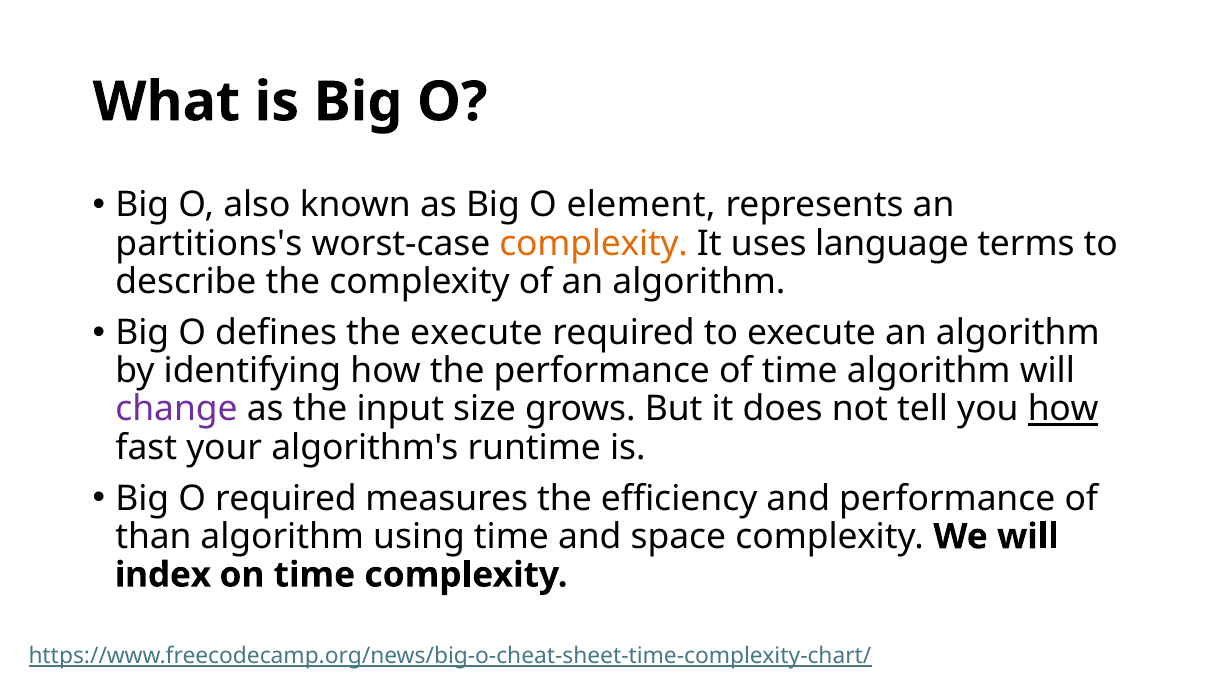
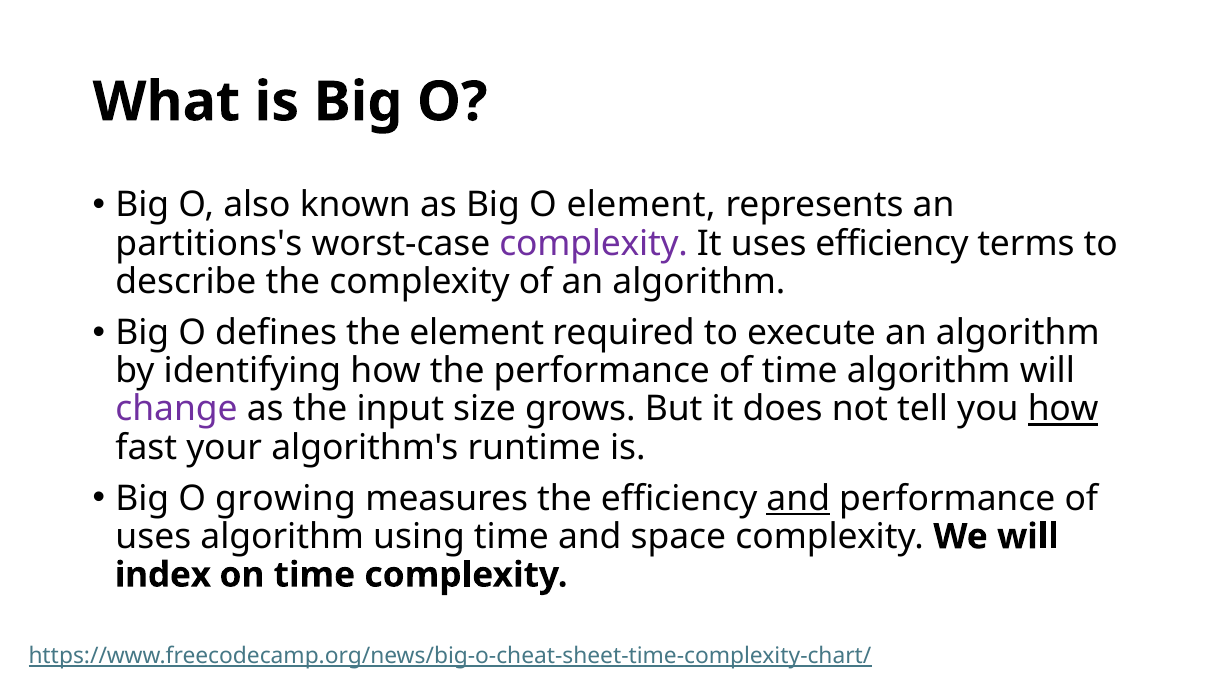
complexity at (594, 244) colour: orange -> purple
uses language: language -> efficiency
the execute: execute -> element
O required: required -> growing
and at (798, 499) underline: none -> present
than at (153, 537): than -> uses
